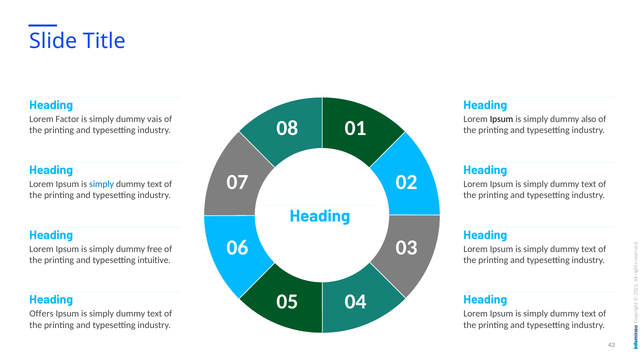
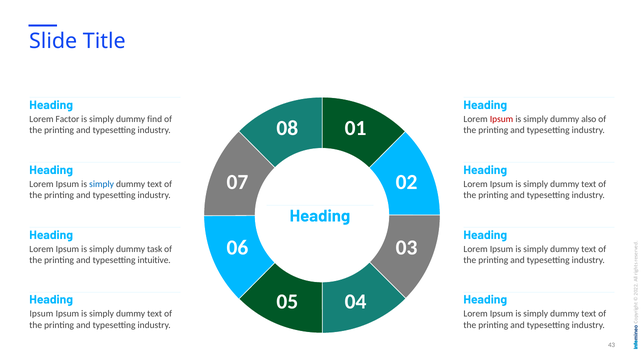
vais: vais -> find
Ipsum at (502, 119) colour: black -> red
free: free -> task
Offers at (41, 314): Offers -> Ipsum
